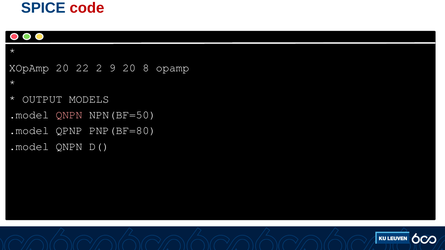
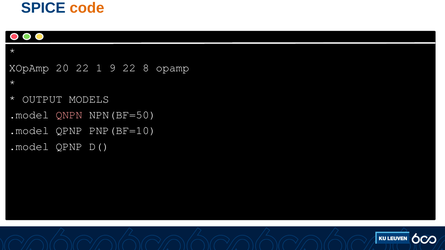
code colour: red -> orange
2: 2 -> 1
9 20: 20 -> 22
PNP(BF=80: PNP(BF=80 -> PNP(BF=10
QNPN at (69, 147): QNPN -> QPNP
